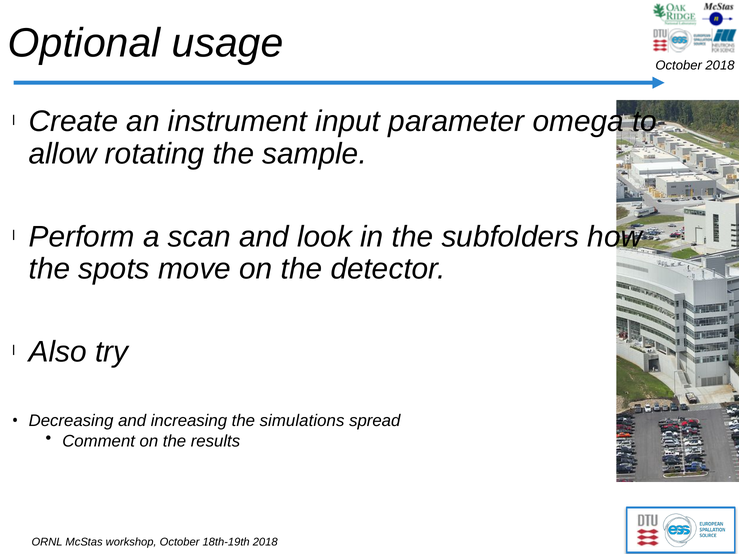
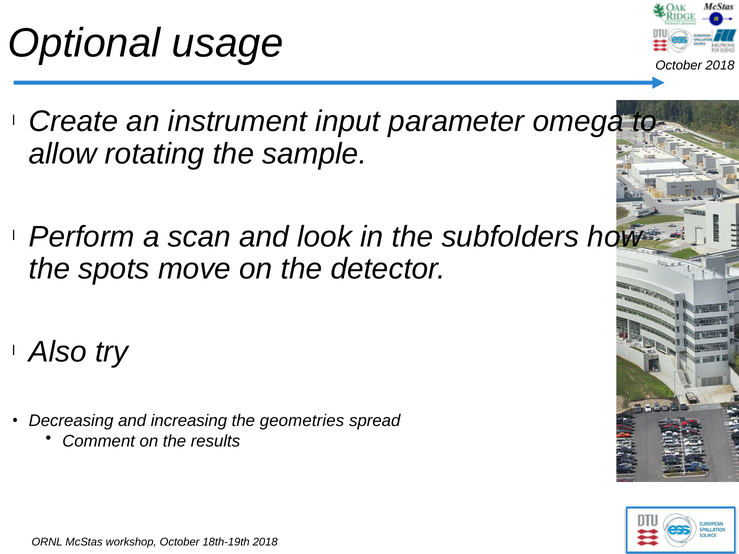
simulations: simulations -> geometries
